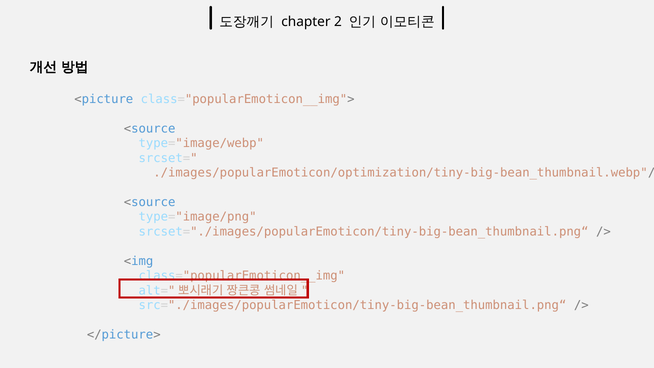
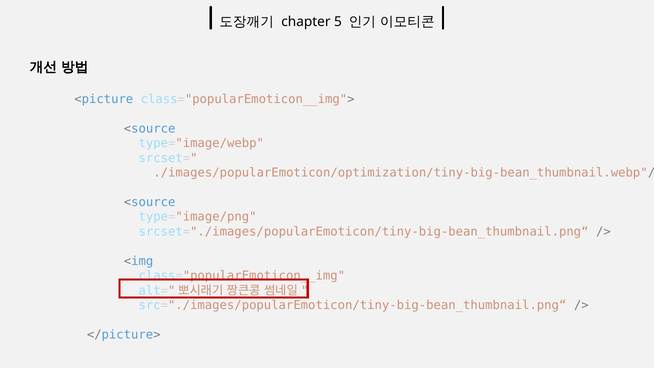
2: 2 -> 5
